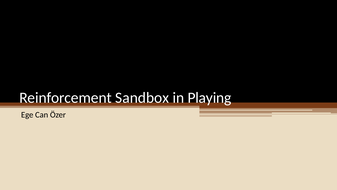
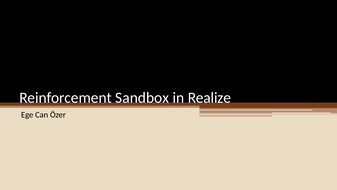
Playing: Playing -> Realize
